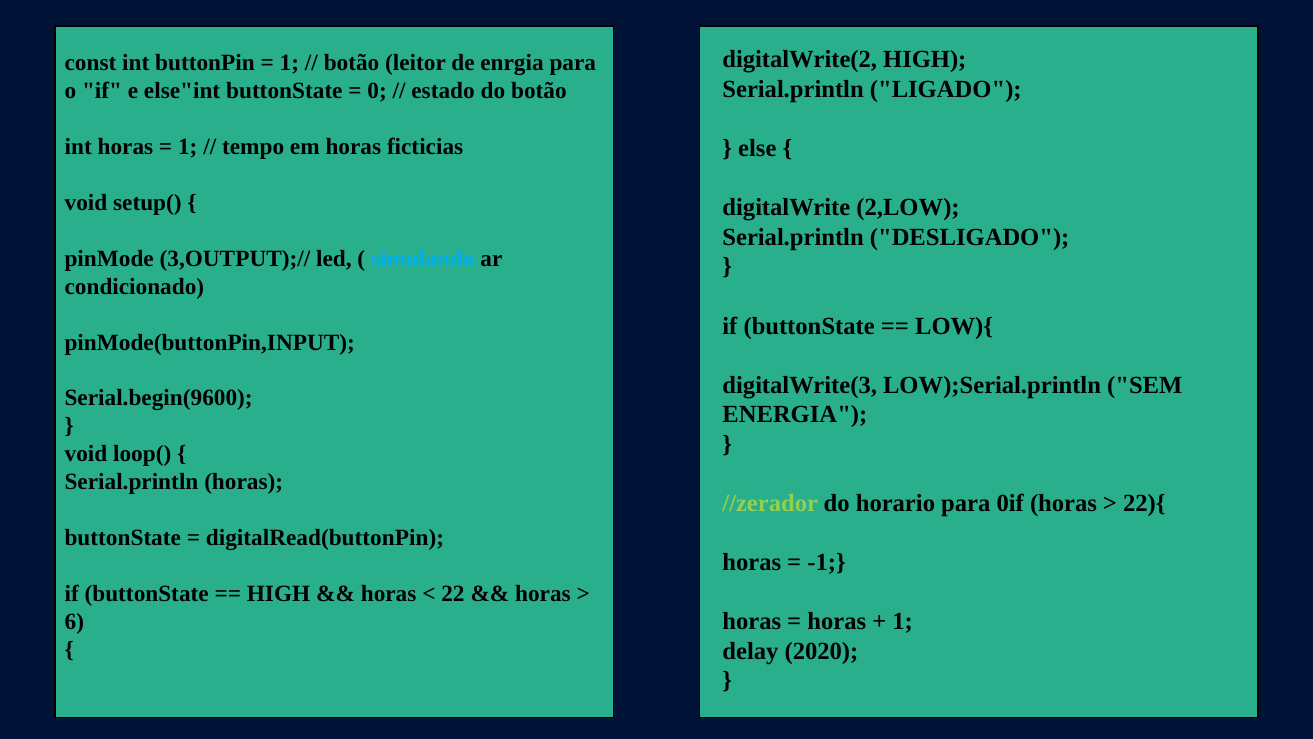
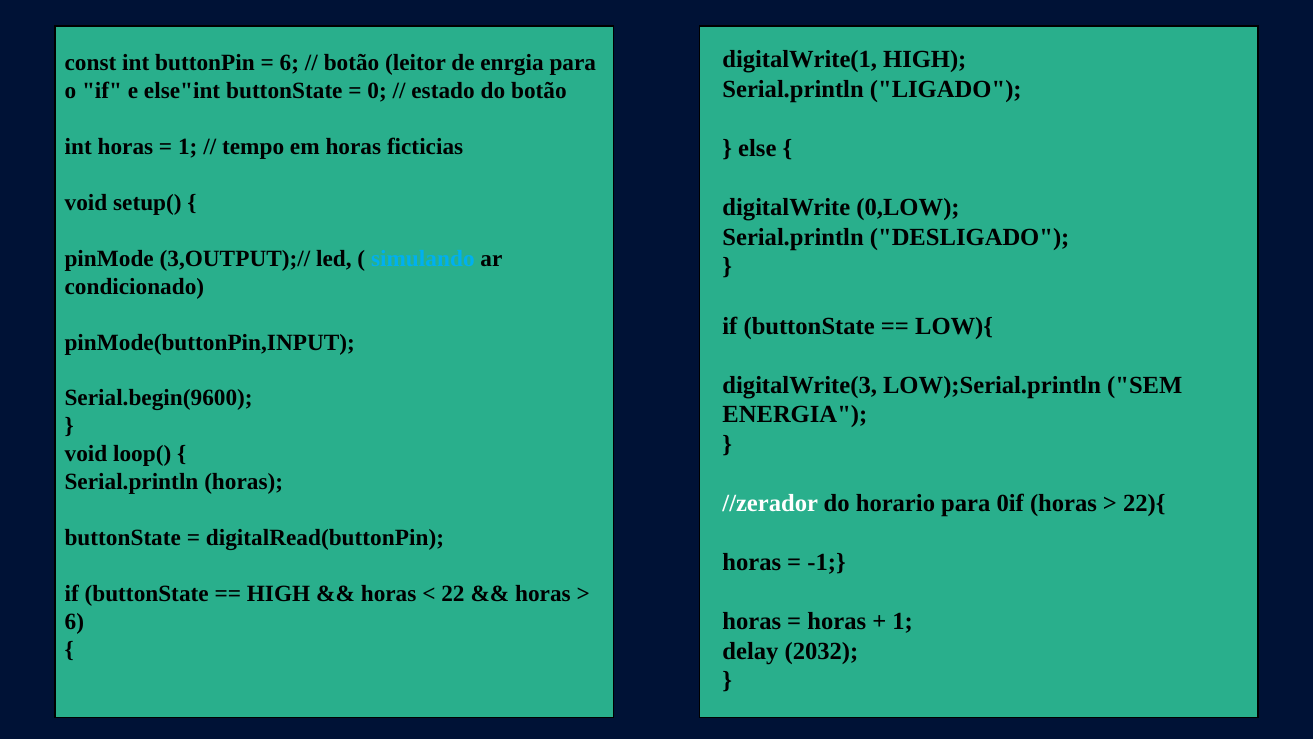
digitalWrite(2: digitalWrite(2 -> digitalWrite(1
1 at (289, 63): 1 -> 6
2,LOW: 2,LOW -> 0,LOW
//zerador colour: light green -> white
2020: 2020 -> 2032
